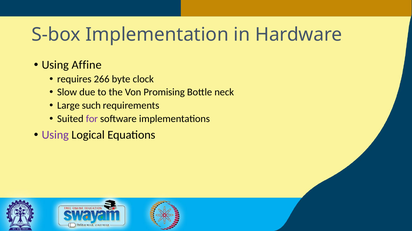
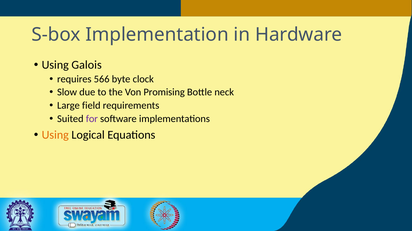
Affine: Affine -> Galois
266: 266 -> 566
such: such -> field
Using at (55, 135) colour: purple -> orange
